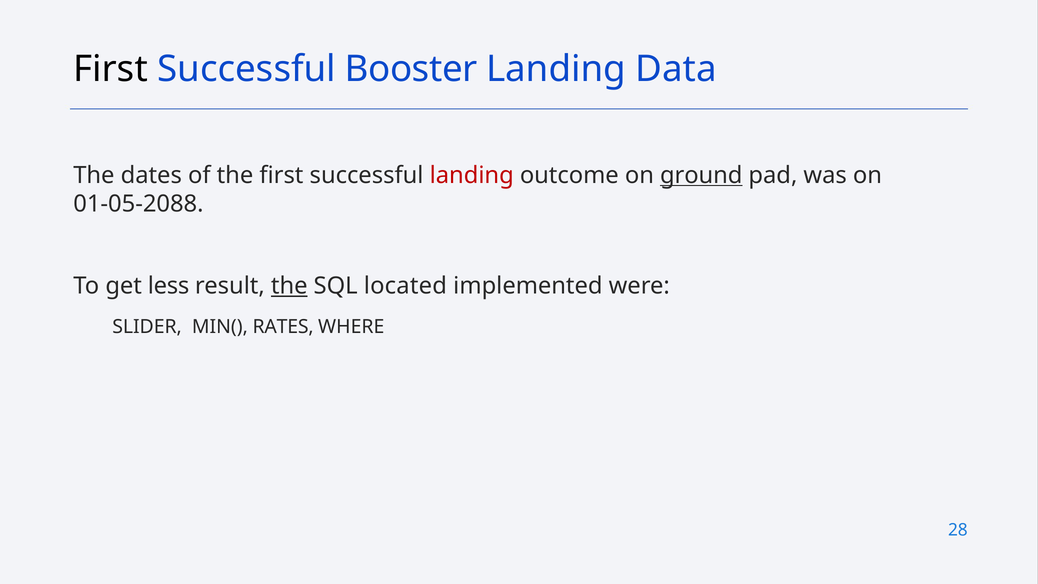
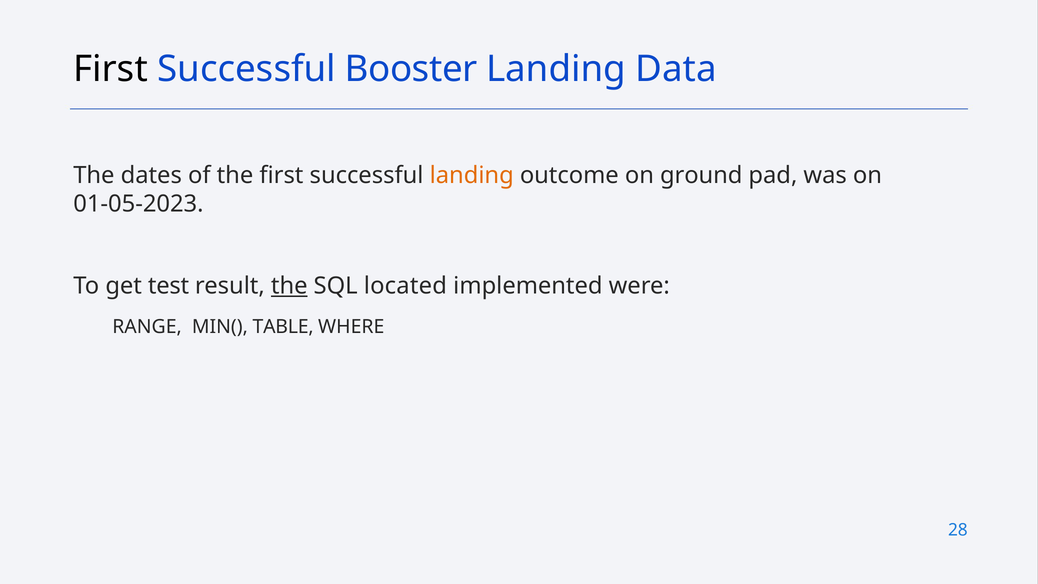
landing at (472, 175) colour: red -> orange
ground underline: present -> none
01-05-2088: 01-05-2088 -> 01-05-2023
less: less -> test
SLIDER: SLIDER -> RANGE
RATES: RATES -> TABLE
